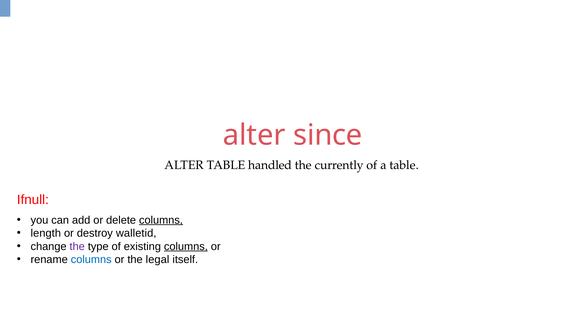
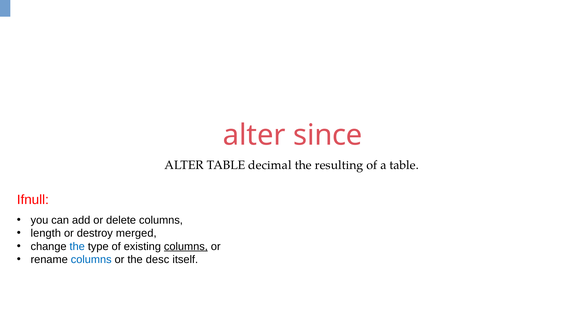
handled: handled -> decimal
currently: currently -> resulting
columns at (161, 220) underline: present -> none
walletid: walletid -> merged
the at (77, 246) colour: purple -> blue
legal: legal -> desc
